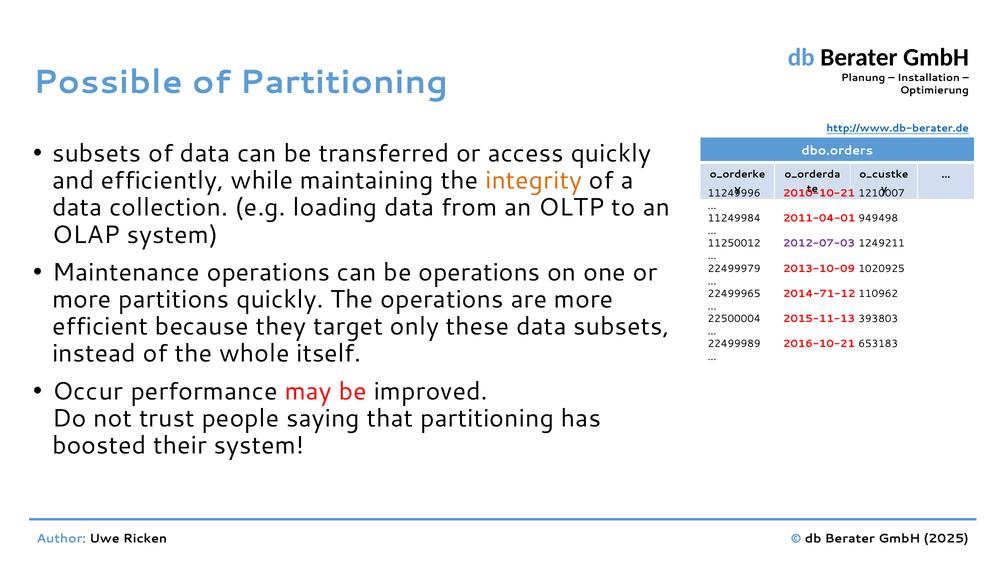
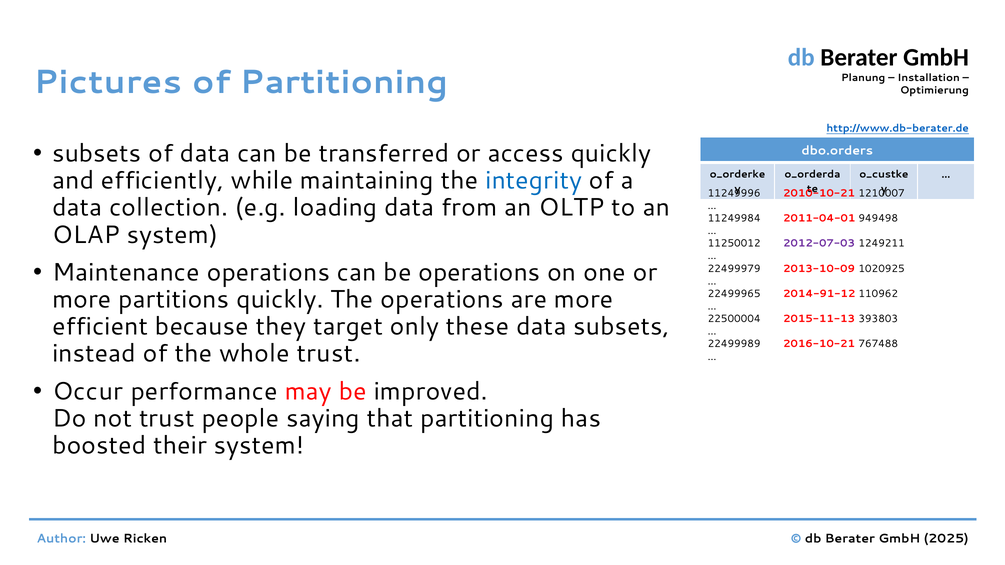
Possible: Possible -> Pictures
integrity colour: orange -> blue
2014-71-12: 2014-71-12 -> 2014-91-12
653183: 653183 -> 767488
whole itself: itself -> trust
